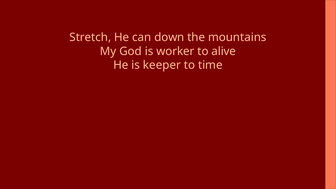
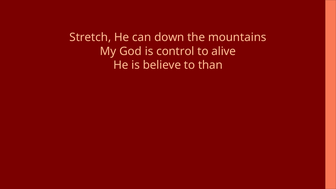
worker: worker -> control
keeper: keeper -> believe
time: time -> than
